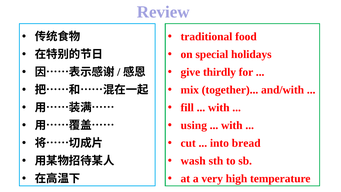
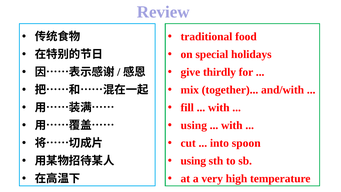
bread: bread -> spoon
wash at (193, 161): wash -> using
